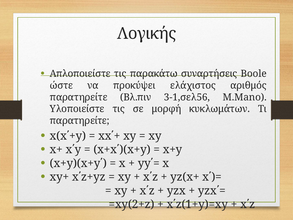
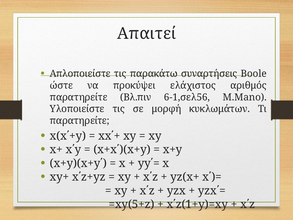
Λογικής: Λογικής -> Απαιτεί
3-1,σελ56: 3-1,σελ56 -> 6-1,σελ56
=xy(2+z: =xy(2+z -> =xy(5+z
